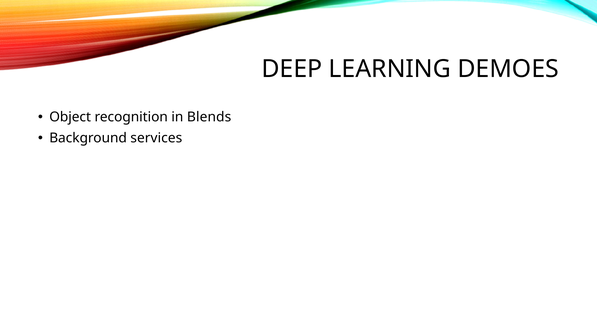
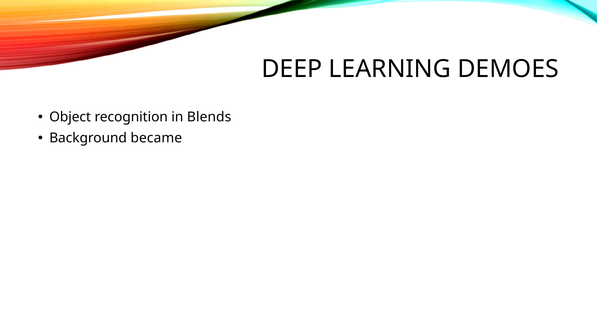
services: services -> became
